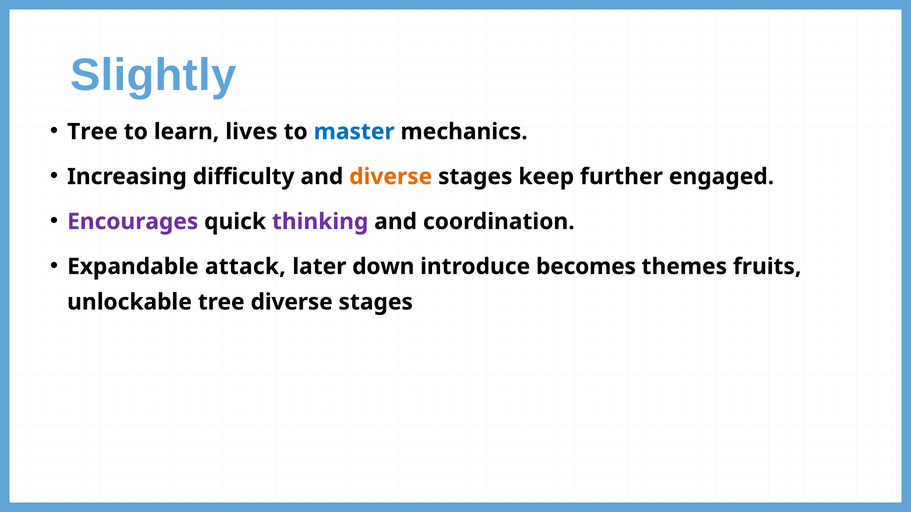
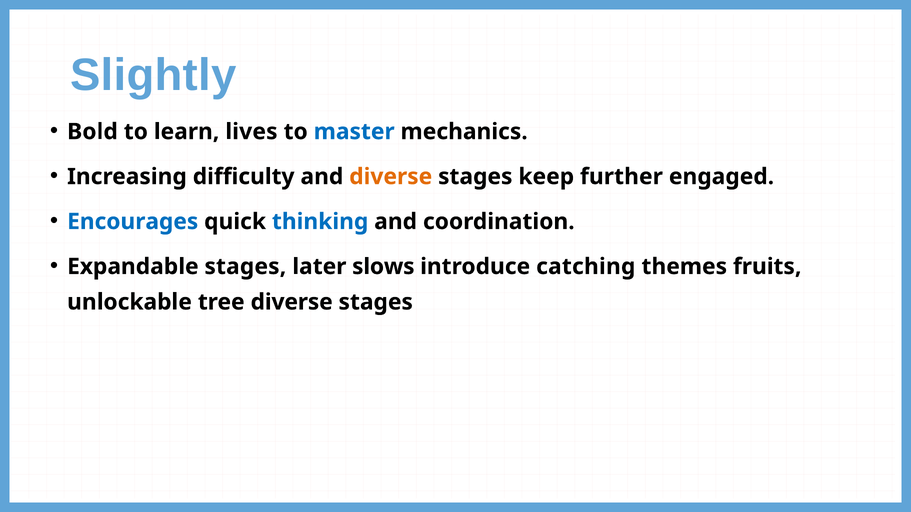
Tree at (92, 132): Tree -> Bold
Encourages colour: purple -> blue
thinking colour: purple -> blue
Expandable attack: attack -> stages
down: down -> slows
becomes: becomes -> catching
